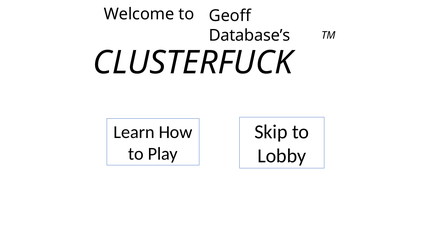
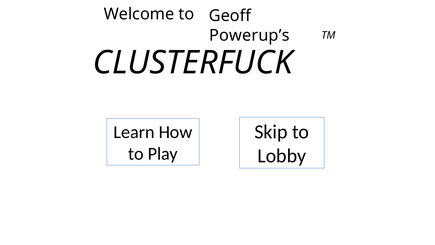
Database’s: Database’s -> Powerup’s
